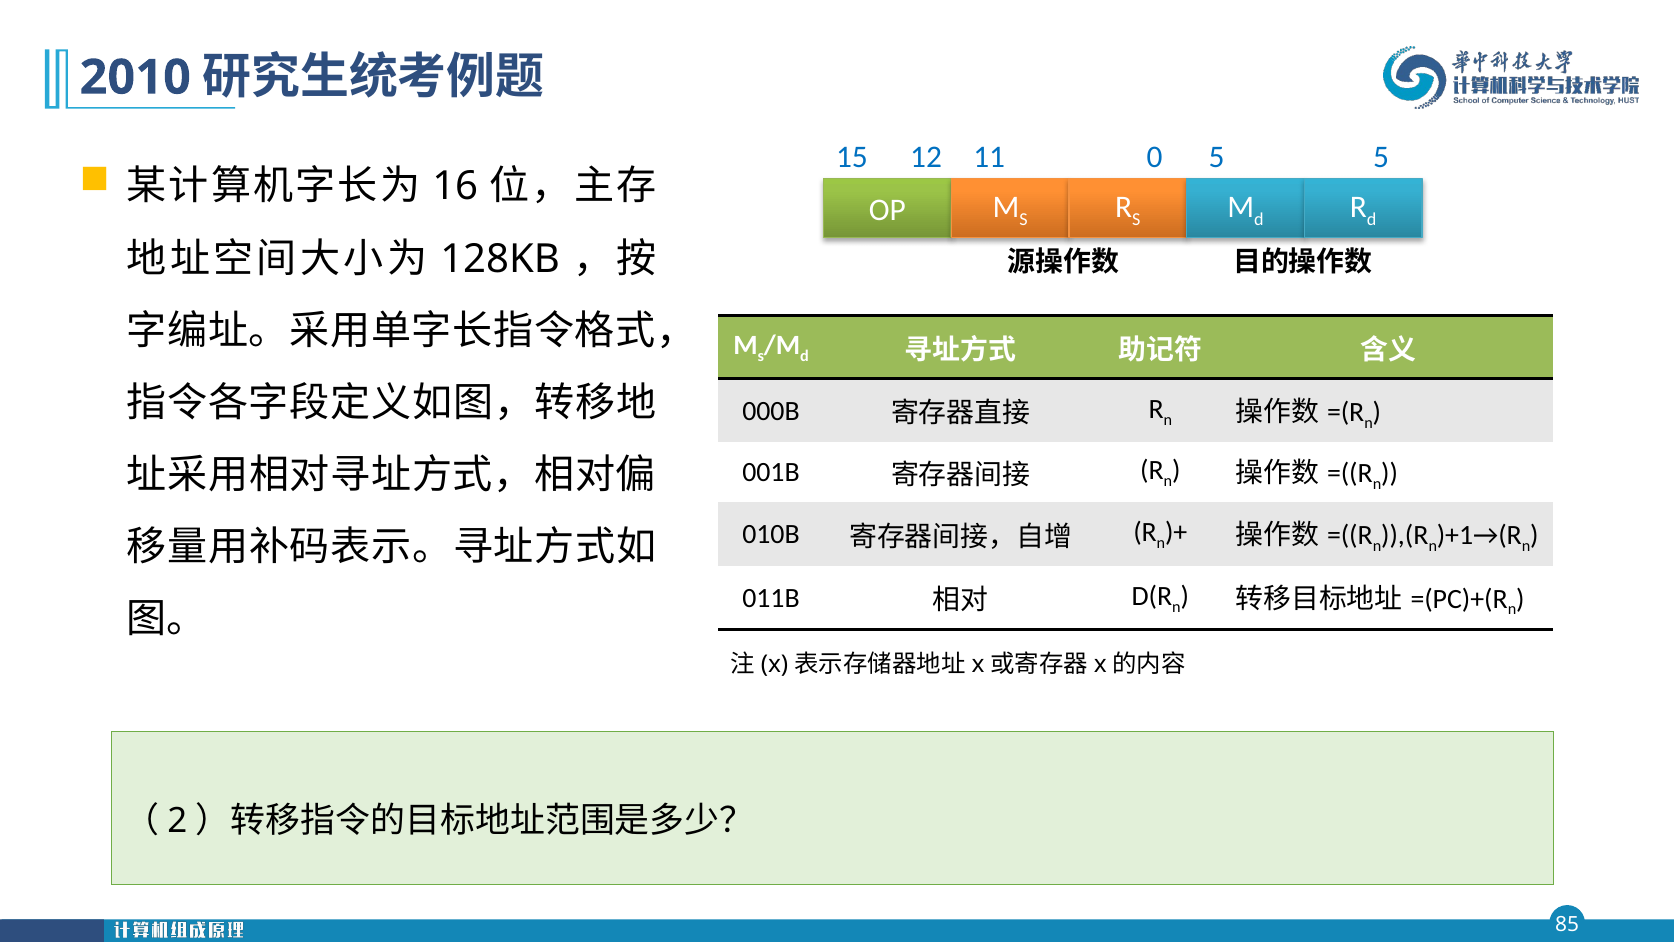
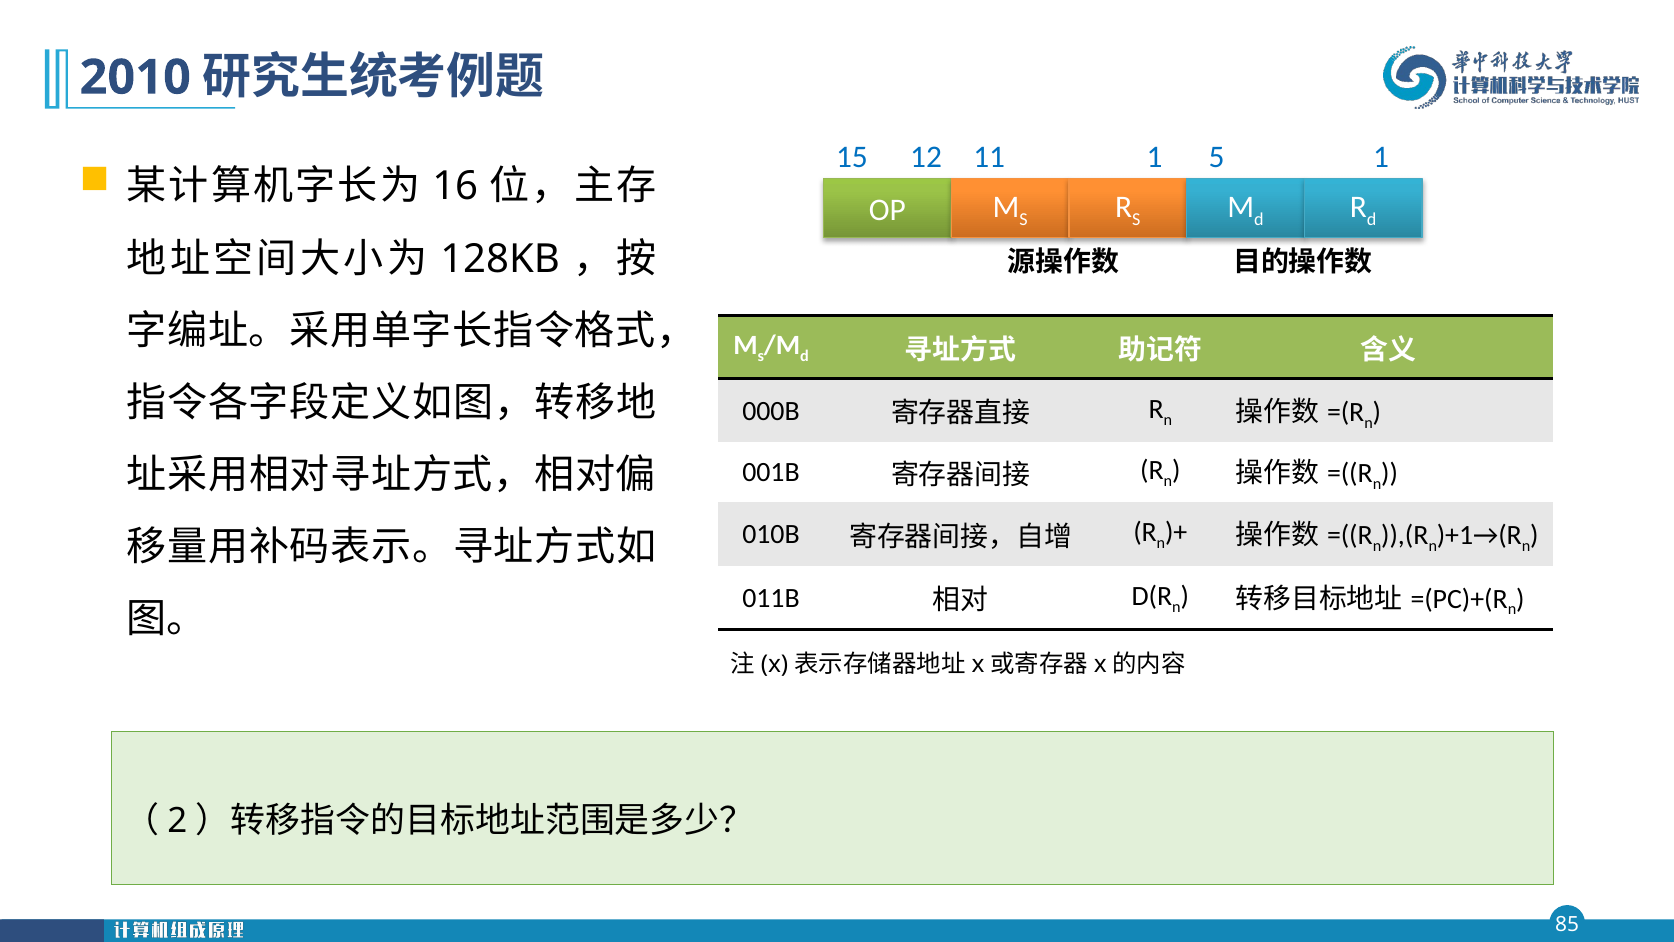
11 0: 0 -> 1
5 5: 5 -> 1
